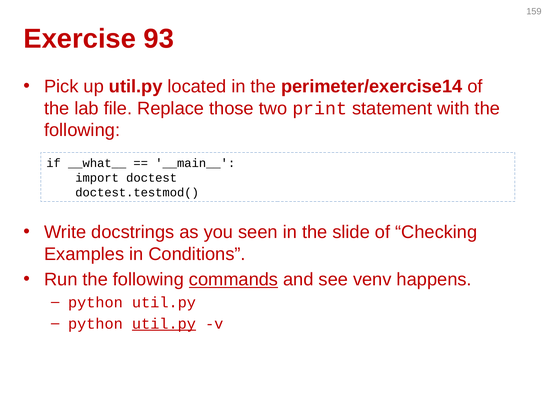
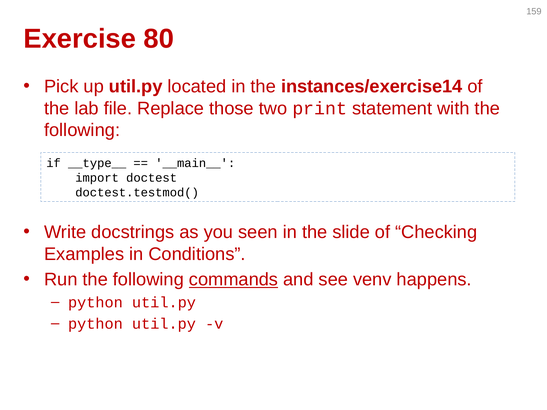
93: 93 -> 80
perimeter/exercise14: perimeter/exercise14 -> instances/exercise14
__what__: __what__ -> __type__
util.py at (164, 324) underline: present -> none
